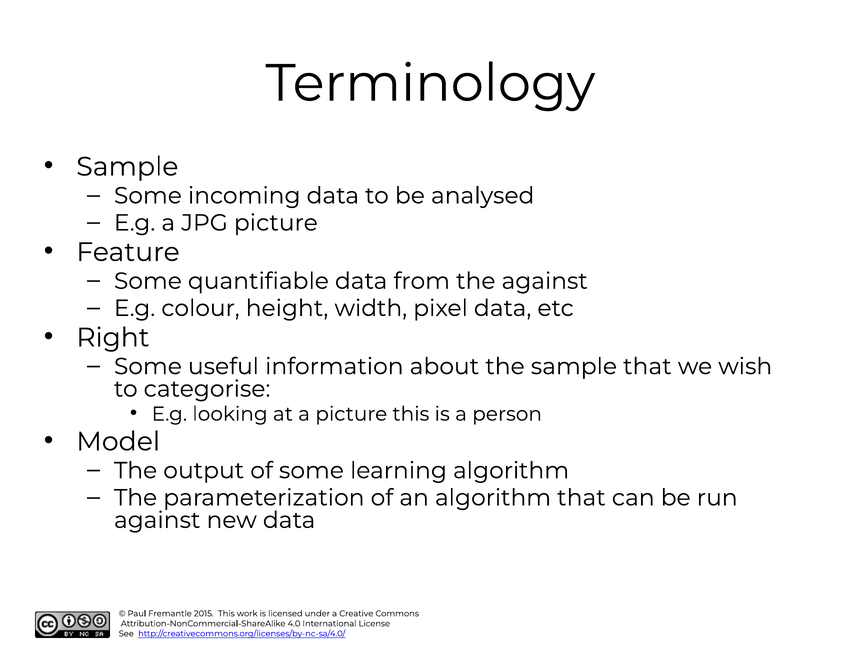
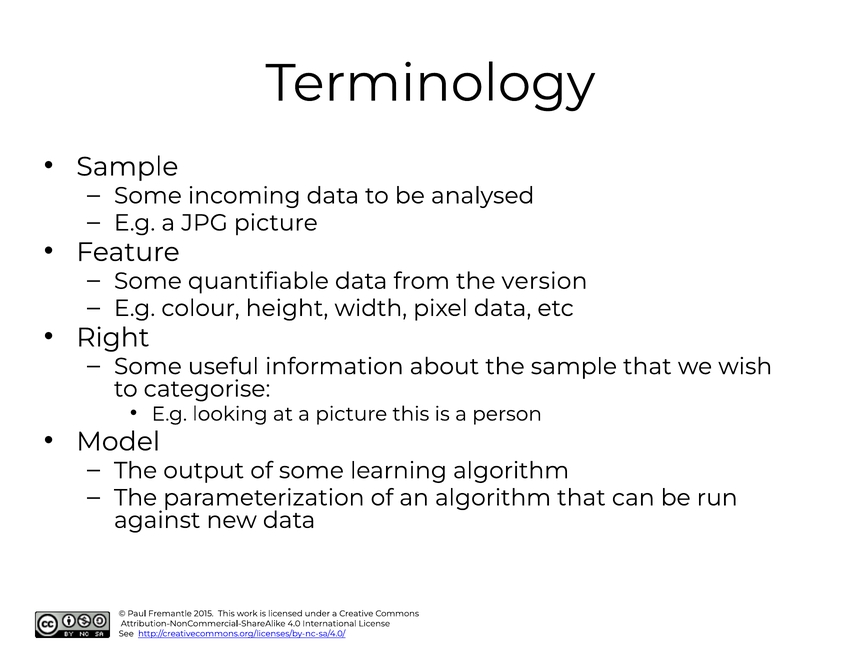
the against: against -> version
